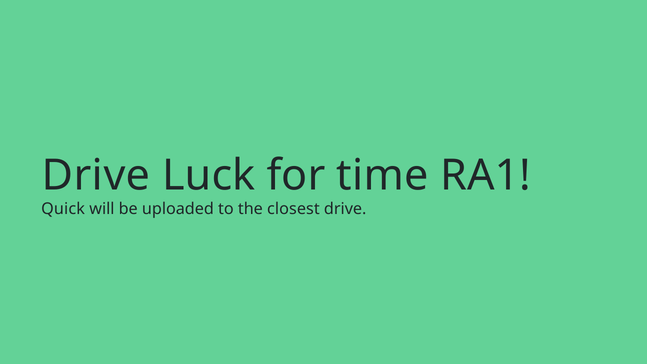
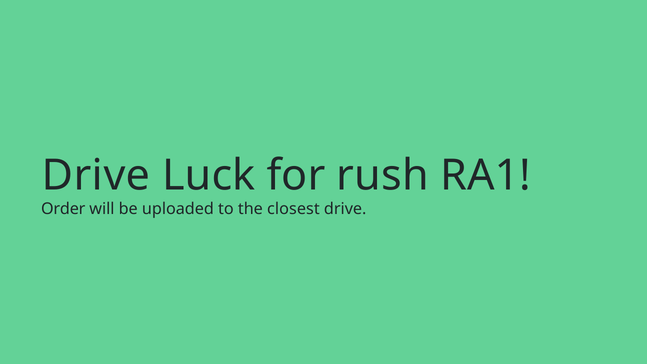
time: time -> rush
Quick: Quick -> Order
